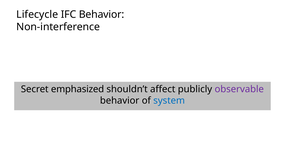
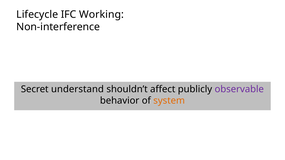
IFC Behavior: Behavior -> Working
emphasized: emphasized -> understand
system colour: blue -> orange
